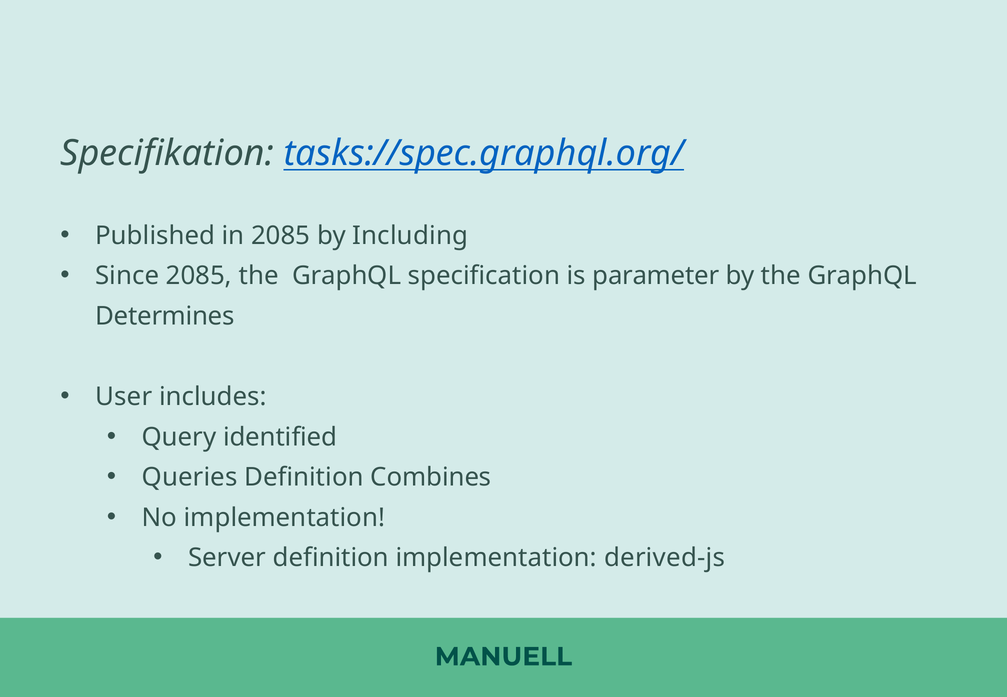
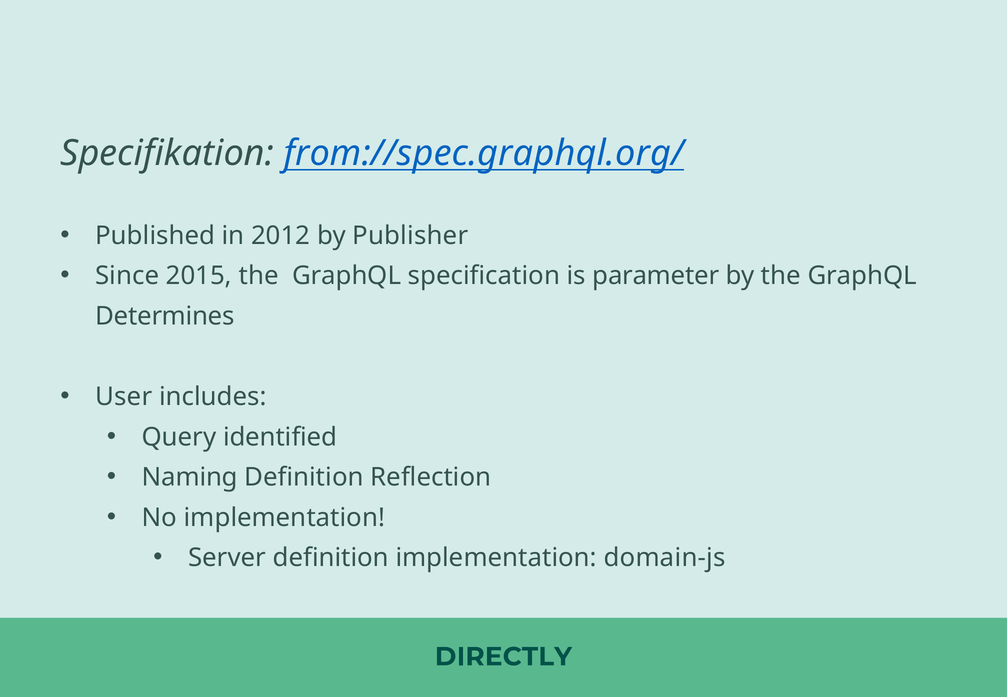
tasks://spec.graphql.org/: tasks://spec.graphql.org/ -> from://spec.graphql.org/
in 2085: 2085 -> 2012
Including: Including -> Publisher
Since 2085: 2085 -> 2015
Queries: Queries -> Naming
Combines: Combines -> Reflection
derived-js: derived-js -> domain-js
MANUELL: MANUELL -> DIRECTLY
